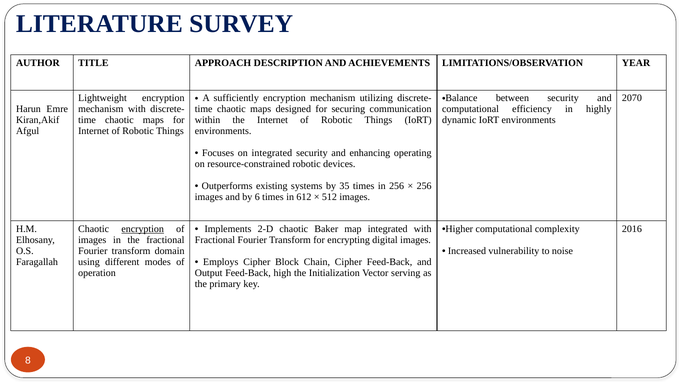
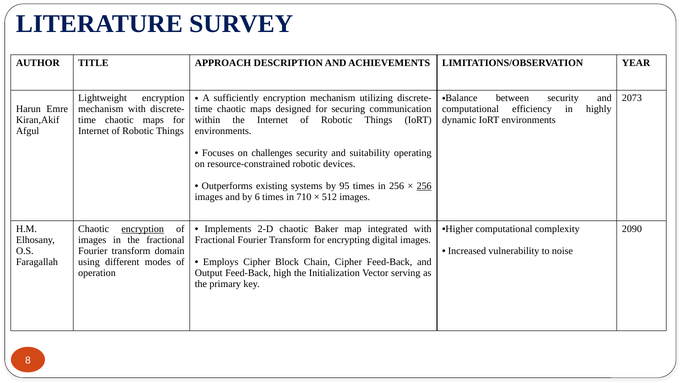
2070: 2070 -> 2073
on integrated: integrated -> challenges
enhancing: enhancing -> suitability
35: 35 -> 95
256 at (424, 186) underline: none -> present
612: 612 -> 710
2016: 2016 -> 2090
